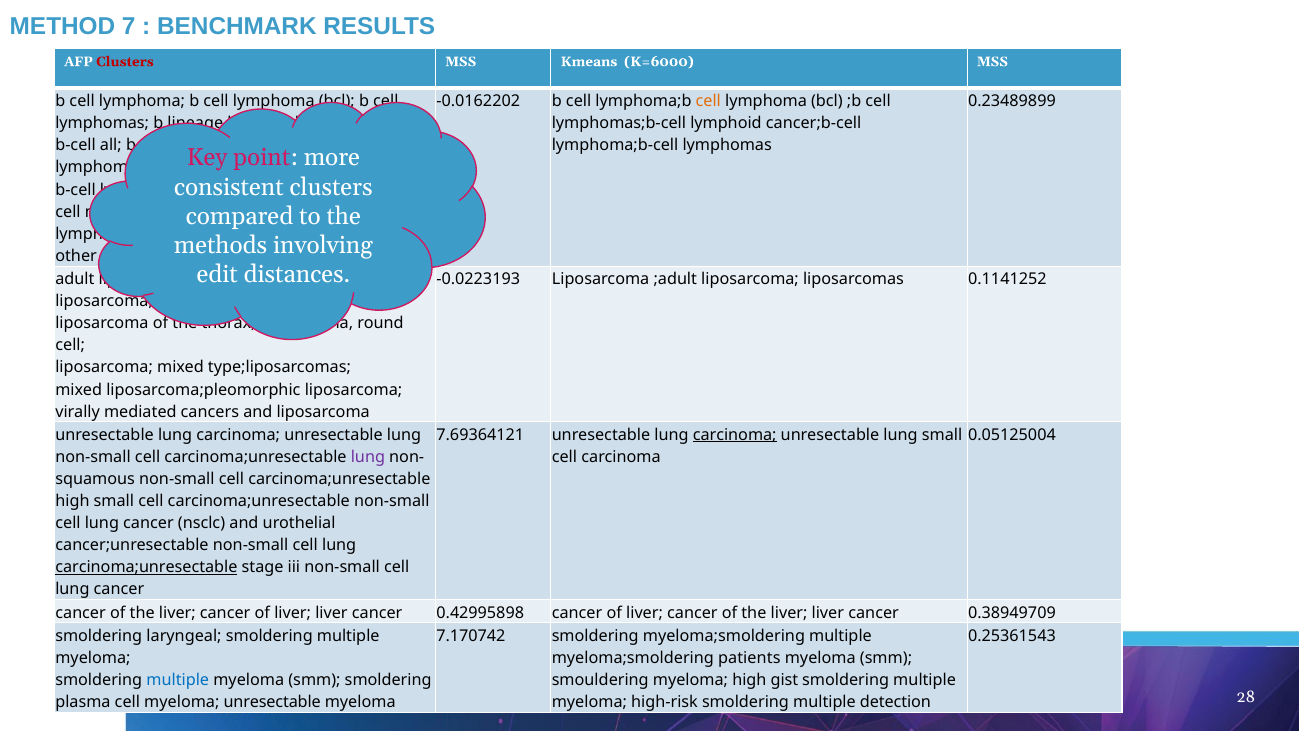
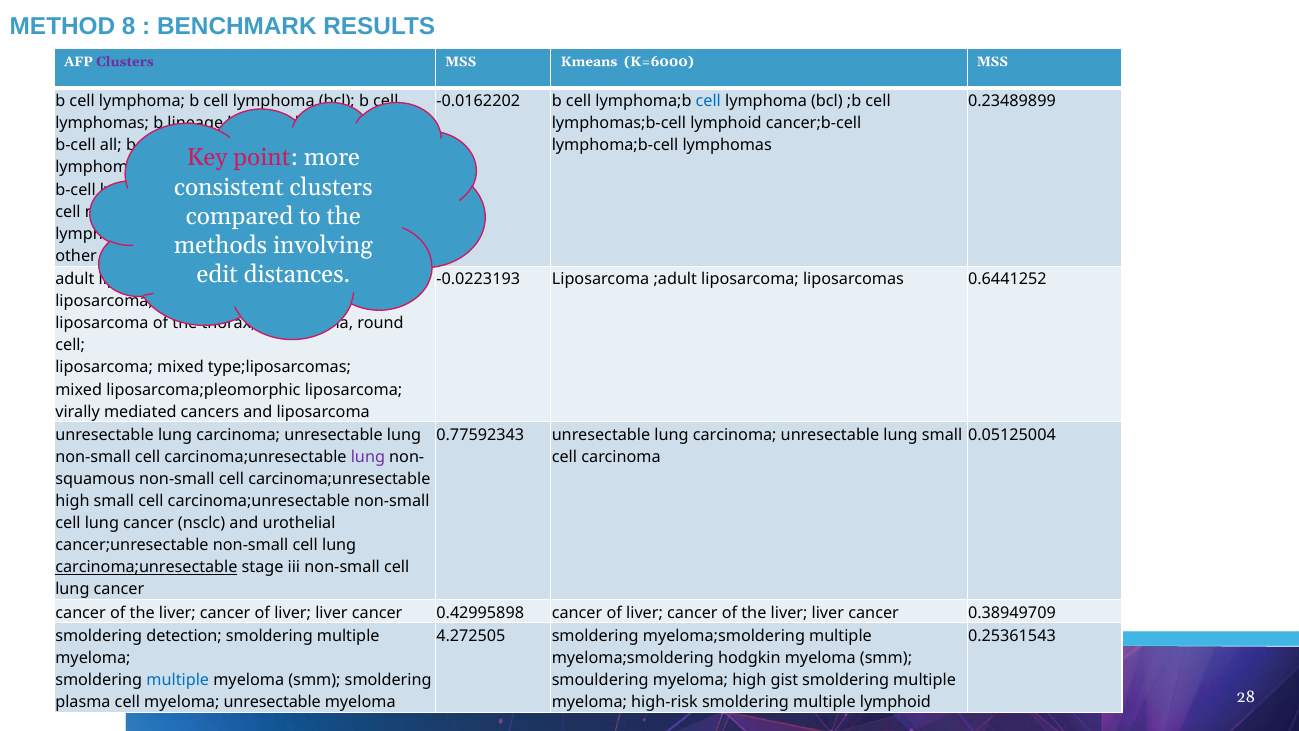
7: 7 -> 8
Clusters at (125, 62) colour: red -> purple
cell at (708, 101) colour: orange -> blue
0.1141252: 0.1141252 -> 0.6441252
7.69364121: 7.69364121 -> 0.77592343
carcinoma at (735, 435) underline: present -> none
laryngeal: laryngeal -> detection
7.170742: 7.170742 -> 4.272505
patients: patients -> hodgkin
multiple detection: detection -> lymphoid
